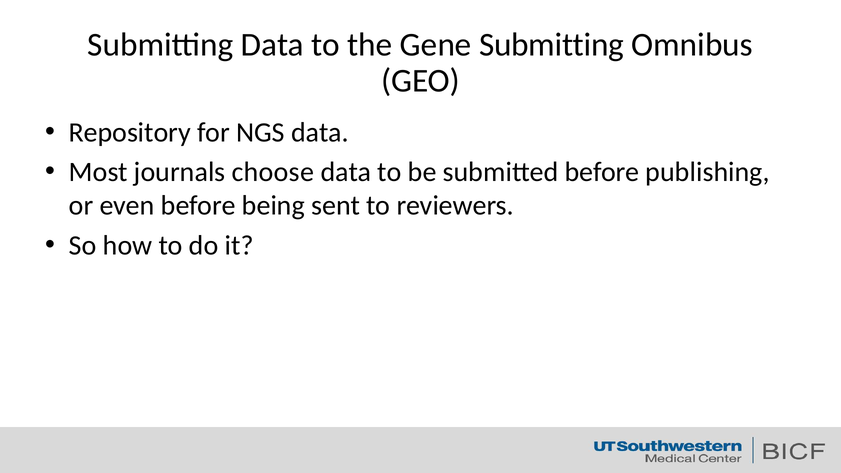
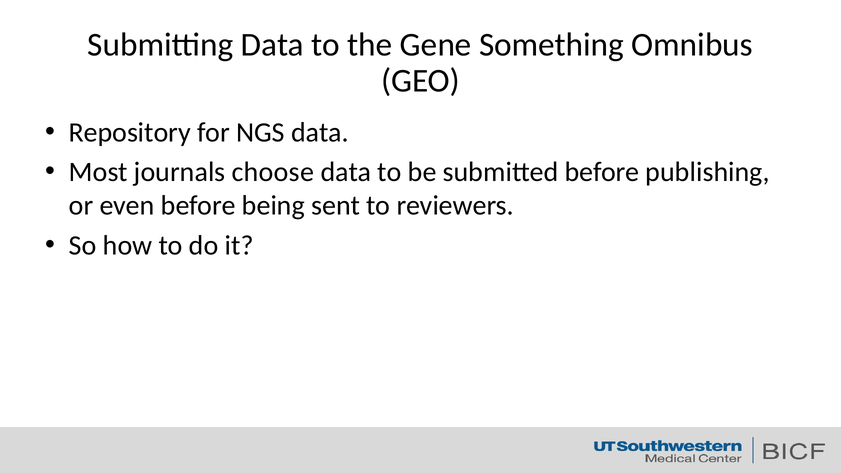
Gene Submitting: Submitting -> Something
